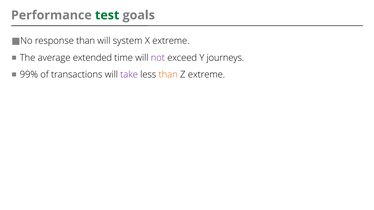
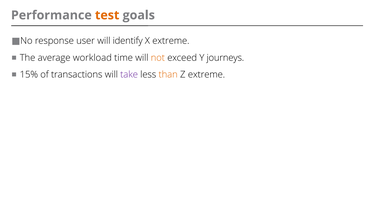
test colour: green -> orange
response than: than -> user
system: system -> identify
extended: extended -> workload
not colour: purple -> orange
99%: 99% -> 15%
